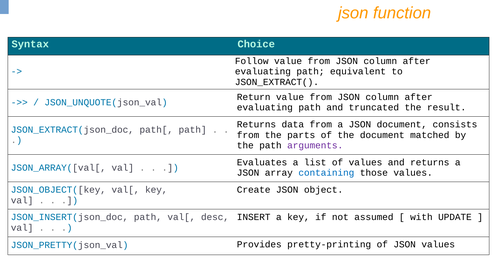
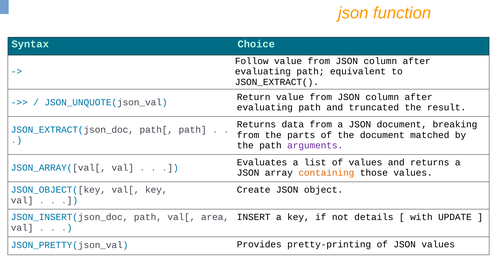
consists: consists -> breaking
containing colour: blue -> orange
desc: desc -> area
assumed: assumed -> details
